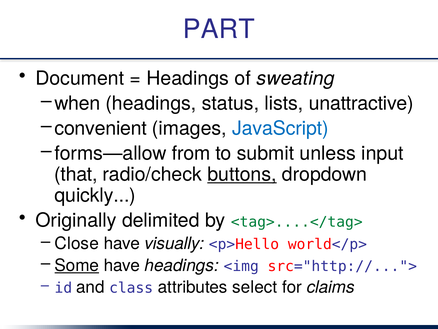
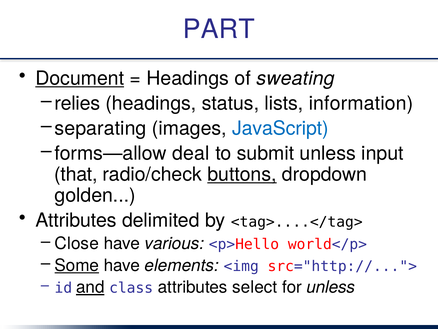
Document underline: none -> present
when: when -> relies
unattractive: unattractive -> information
convenient: convenient -> separating
from: from -> deal
quickly: quickly -> golden
Originally at (76, 220): Originally -> Attributes
<tag>....</tag> colour: green -> black
visually: visually -> various
have headings: headings -> elements
and underline: none -> present
for claims: claims -> unless
